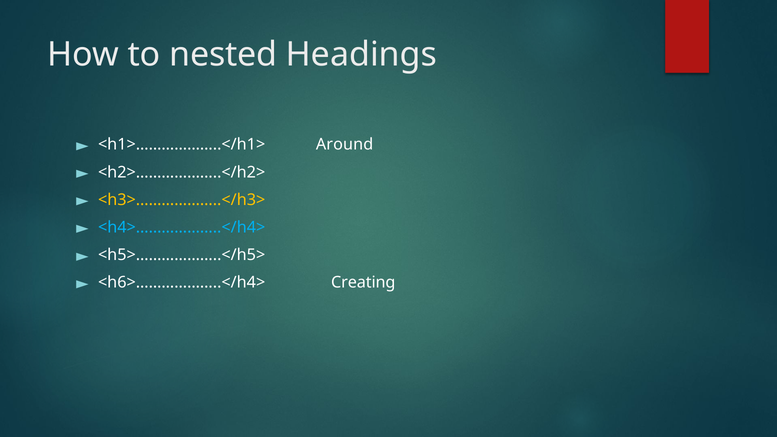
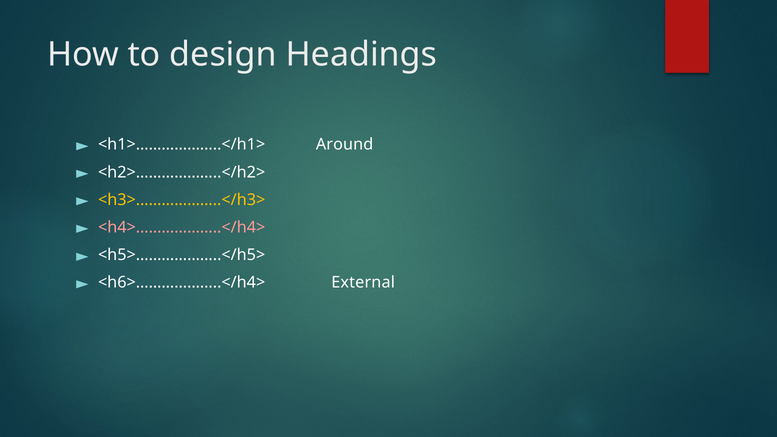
nested: nested -> design
<h4>………………..</h4> colour: light blue -> pink
Creating: Creating -> External
